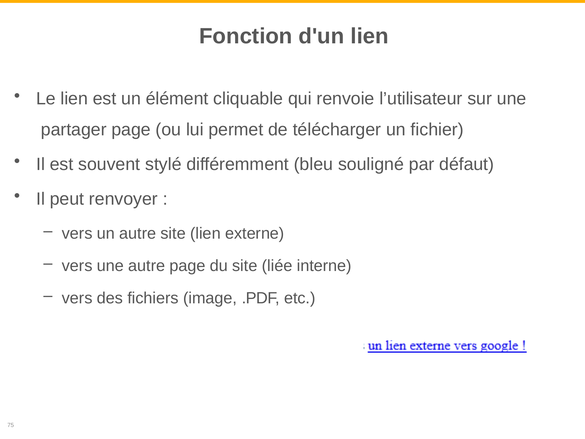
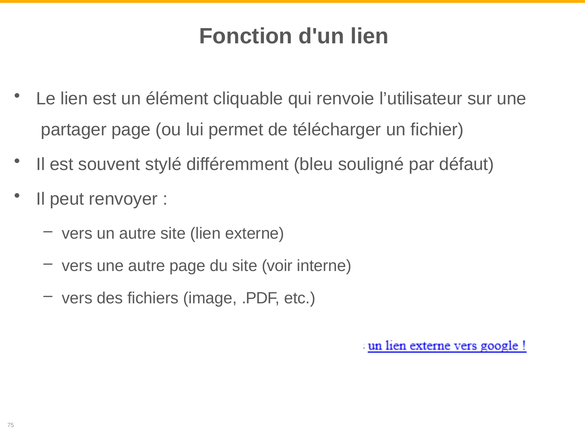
liée: liée -> voir
